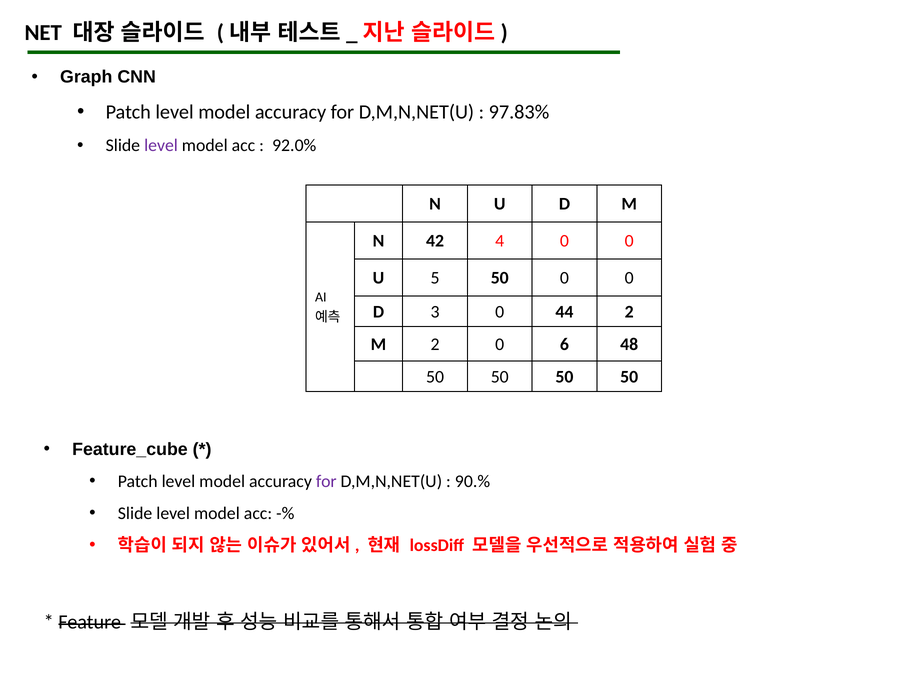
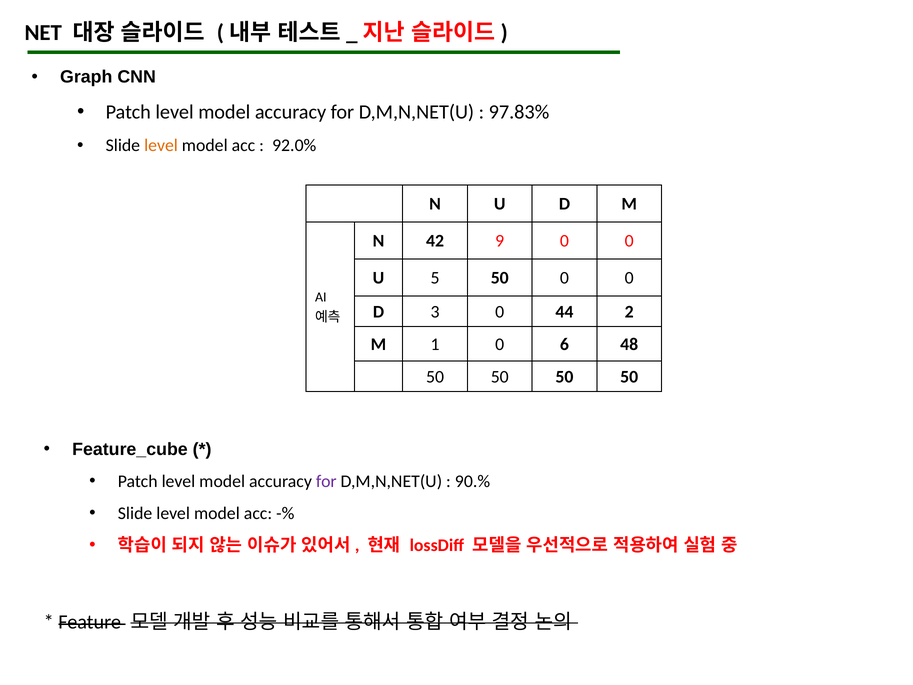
level at (161, 146) colour: purple -> orange
4: 4 -> 9
M 2: 2 -> 1
